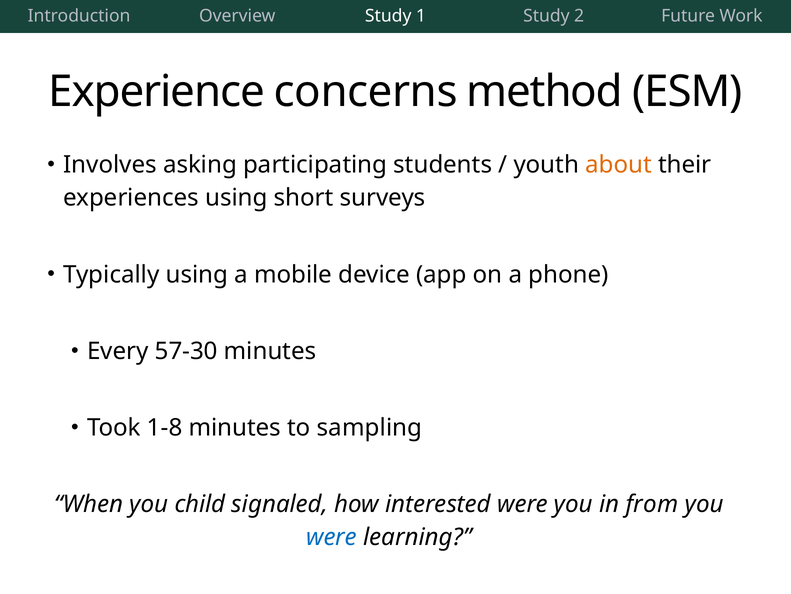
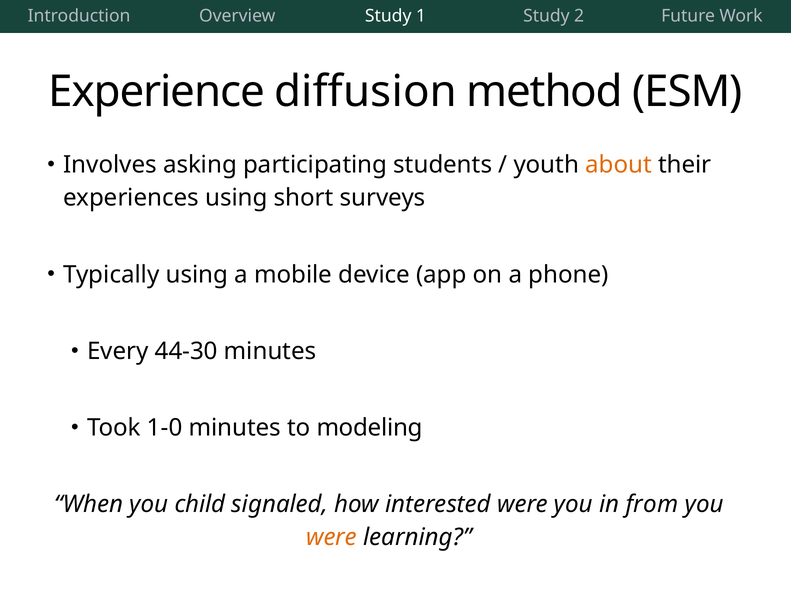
concerns: concerns -> diffusion
57-30: 57-30 -> 44-30
1-8: 1-8 -> 1-0
sampling: sampling -> modeling
were at (332, 537) colour: blue -> orange
